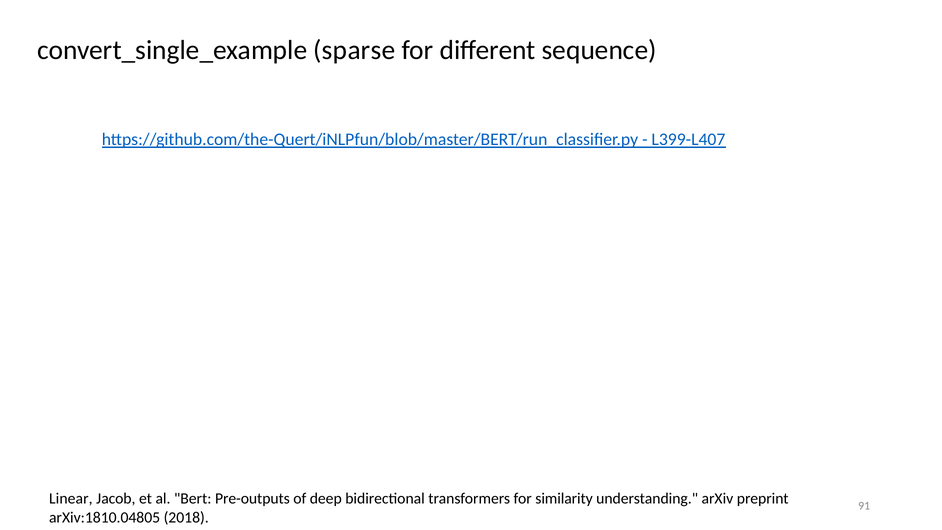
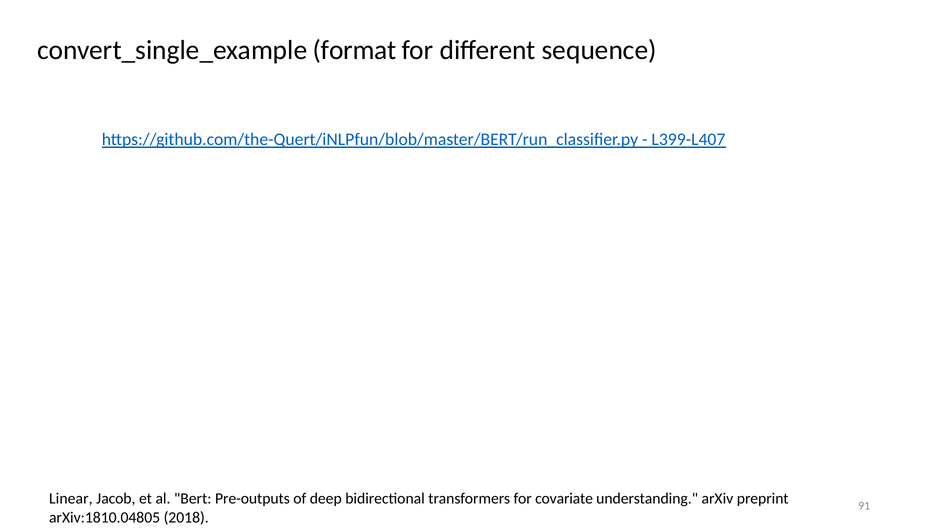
sparse: sparse -> format
similarity: similarity -> covariate
